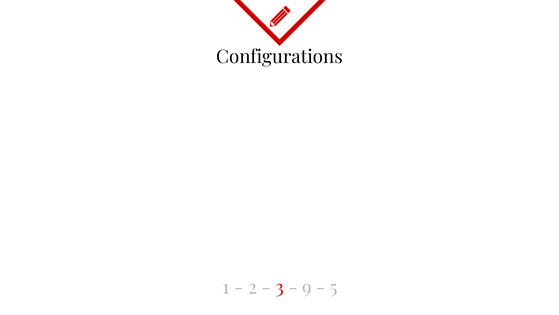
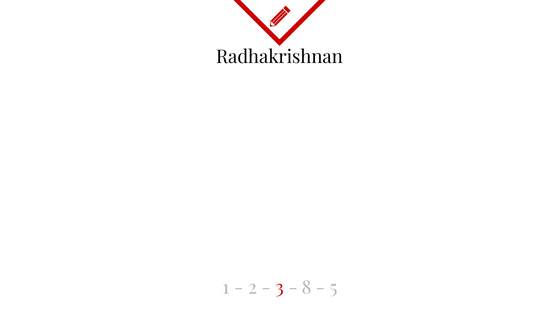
Configurations: Configurations -> Radhakrishnan
9: 9 -> 8
